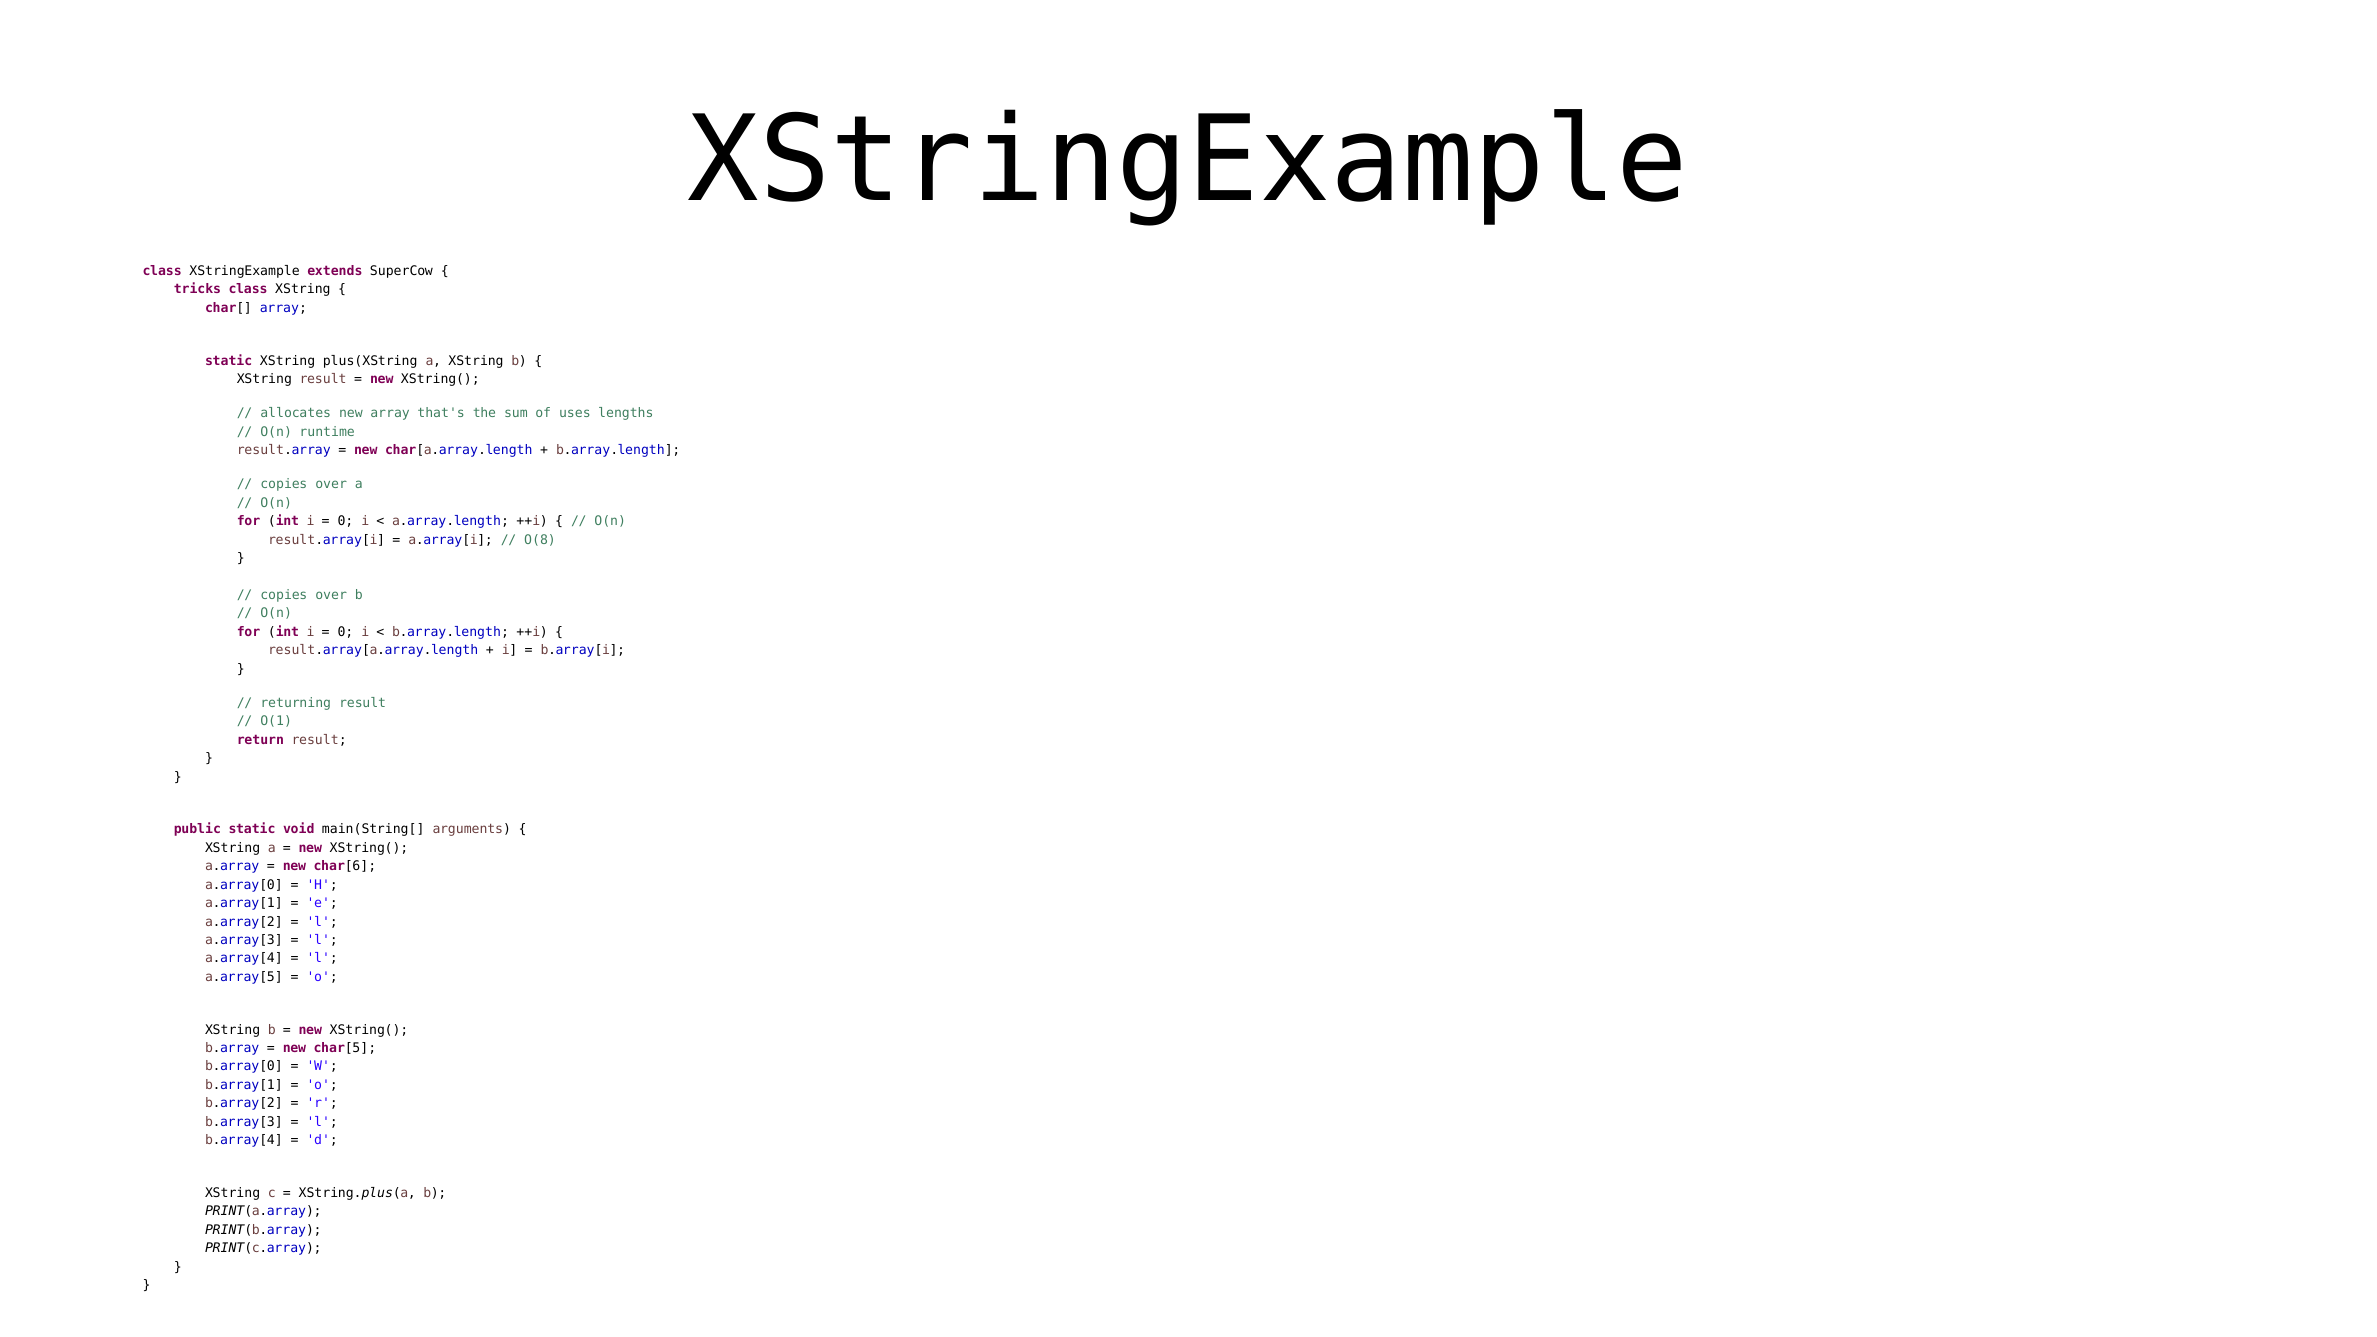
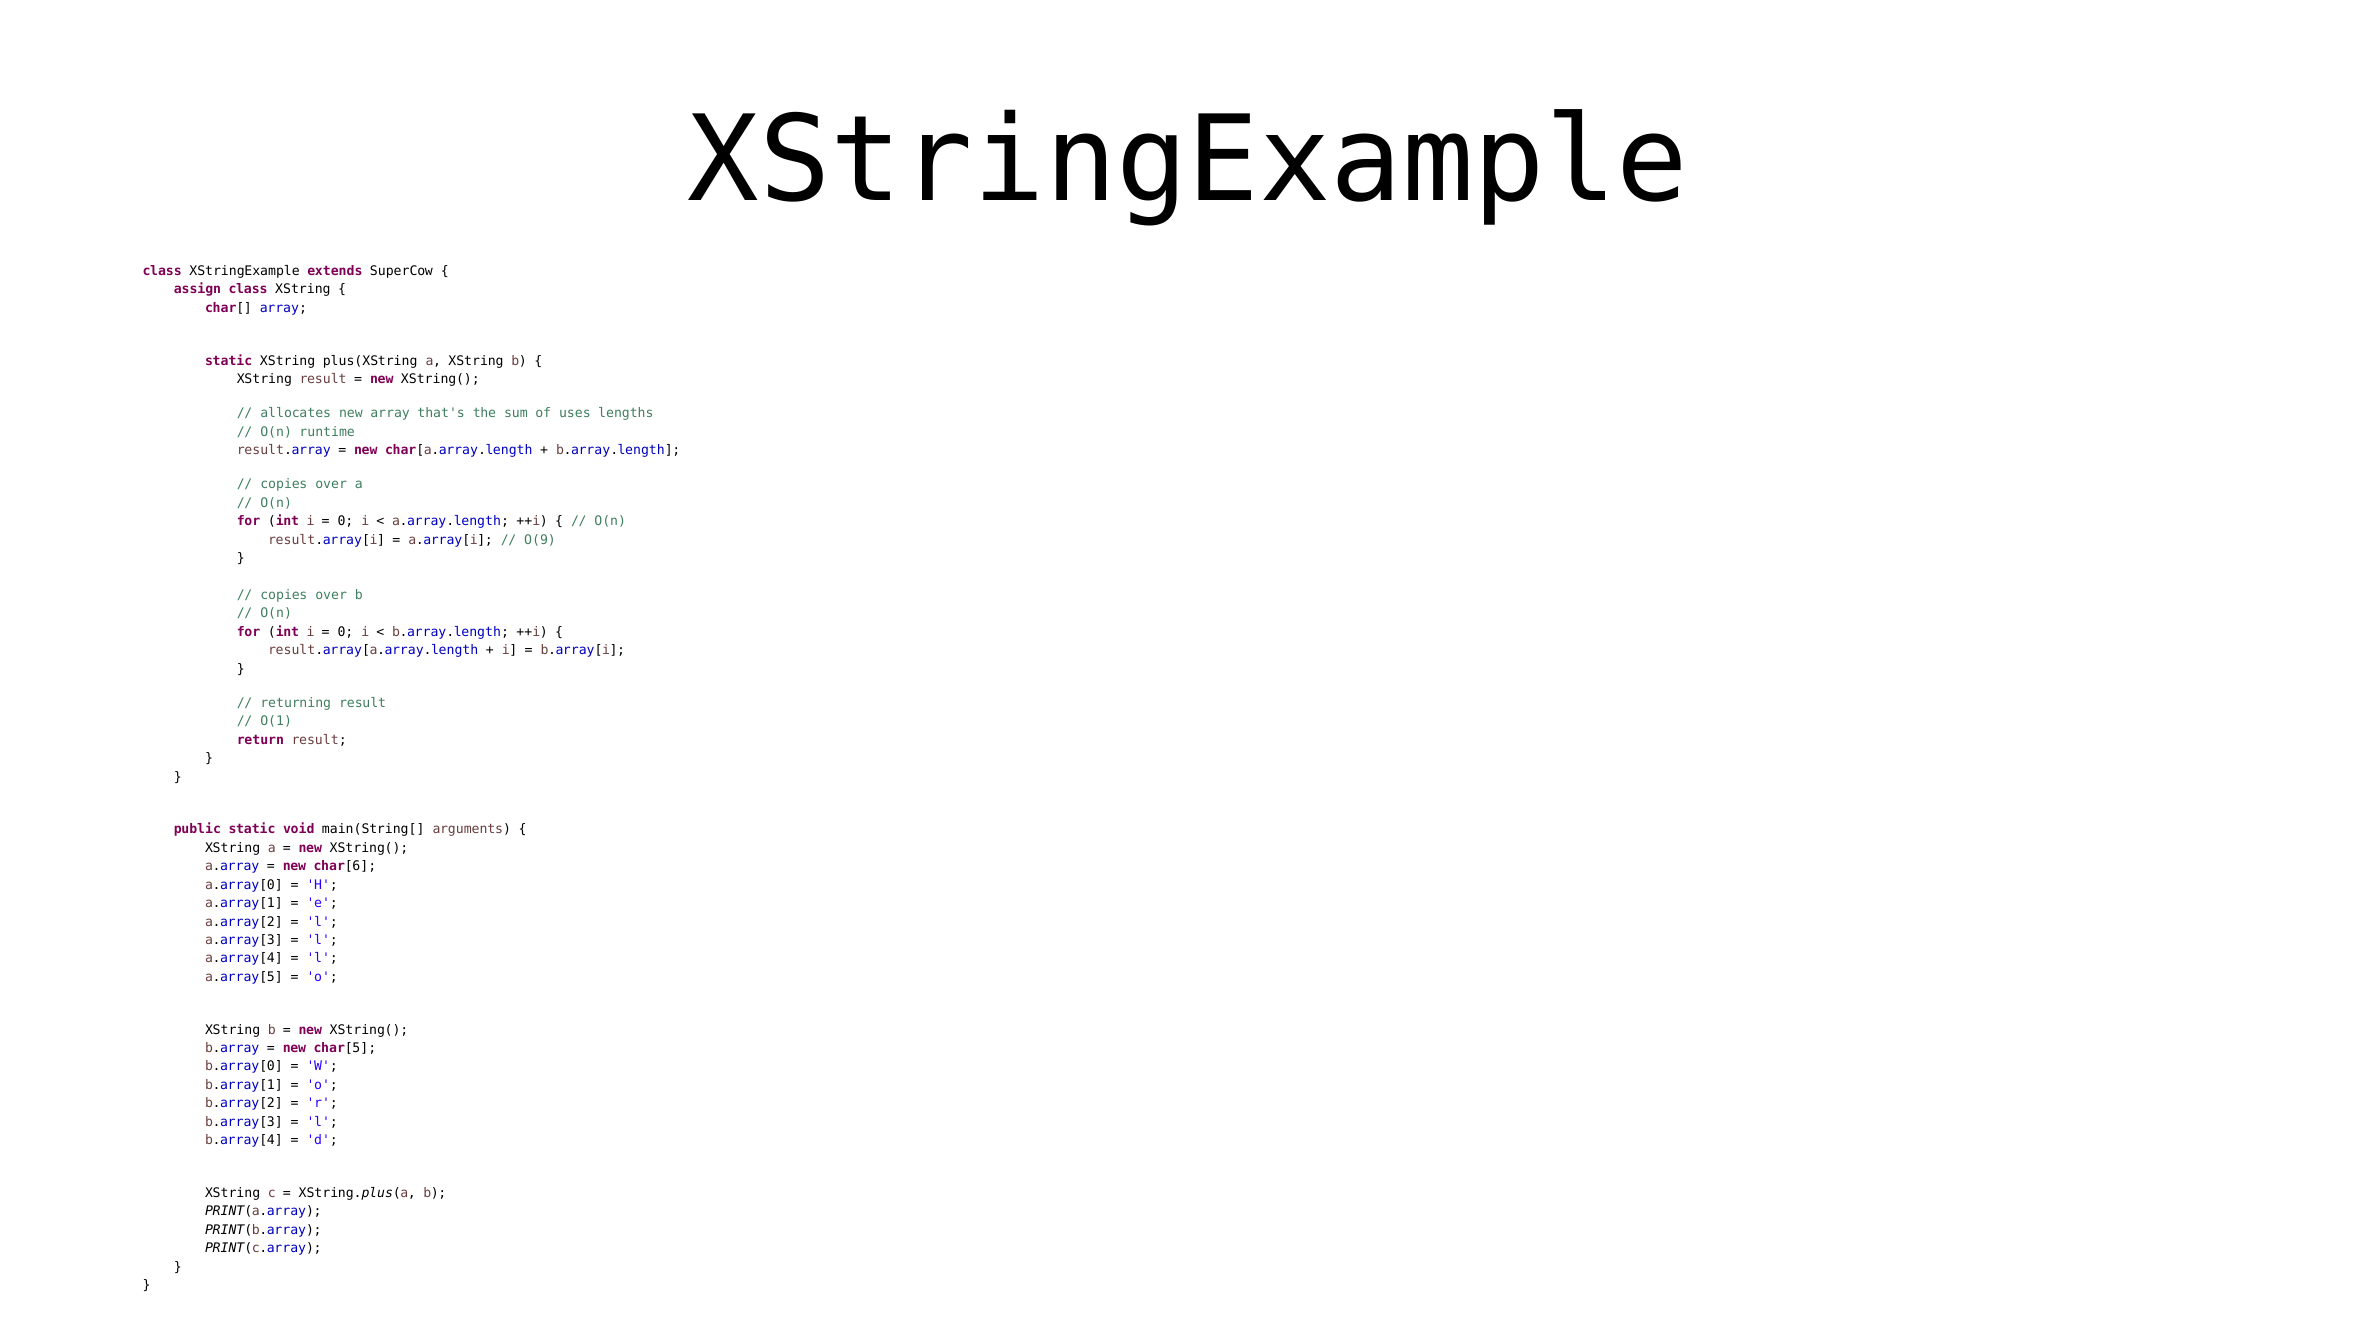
tricks: tricks -> assign
O(8: O(8 -> O(9
